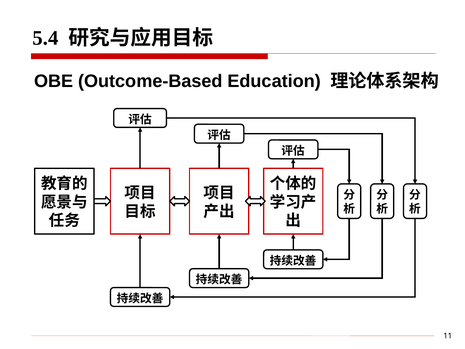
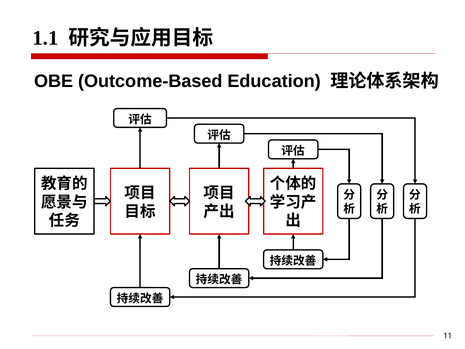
5.4: 5.4 -> 1.1
